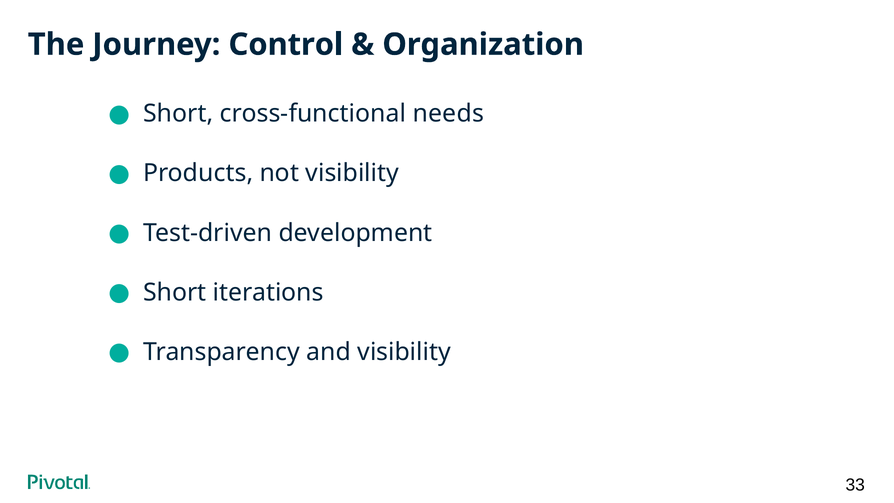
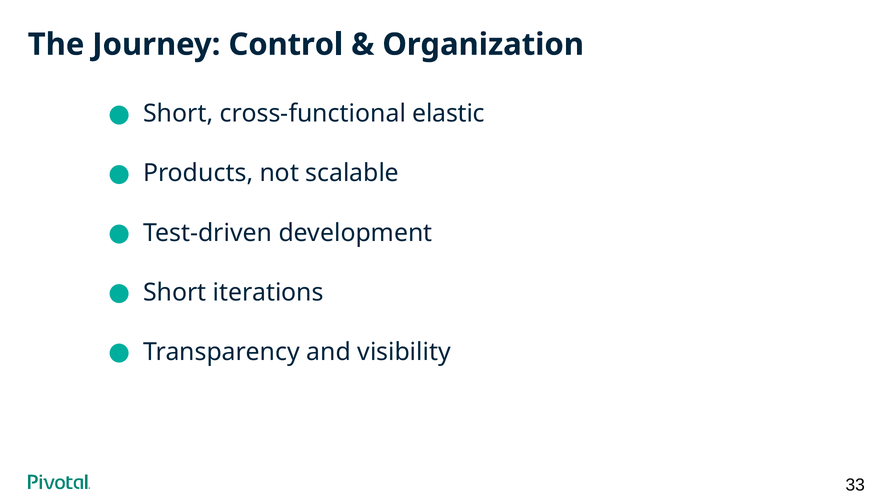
needs: needs -> elastic
not visibility: visibility -> scalable
